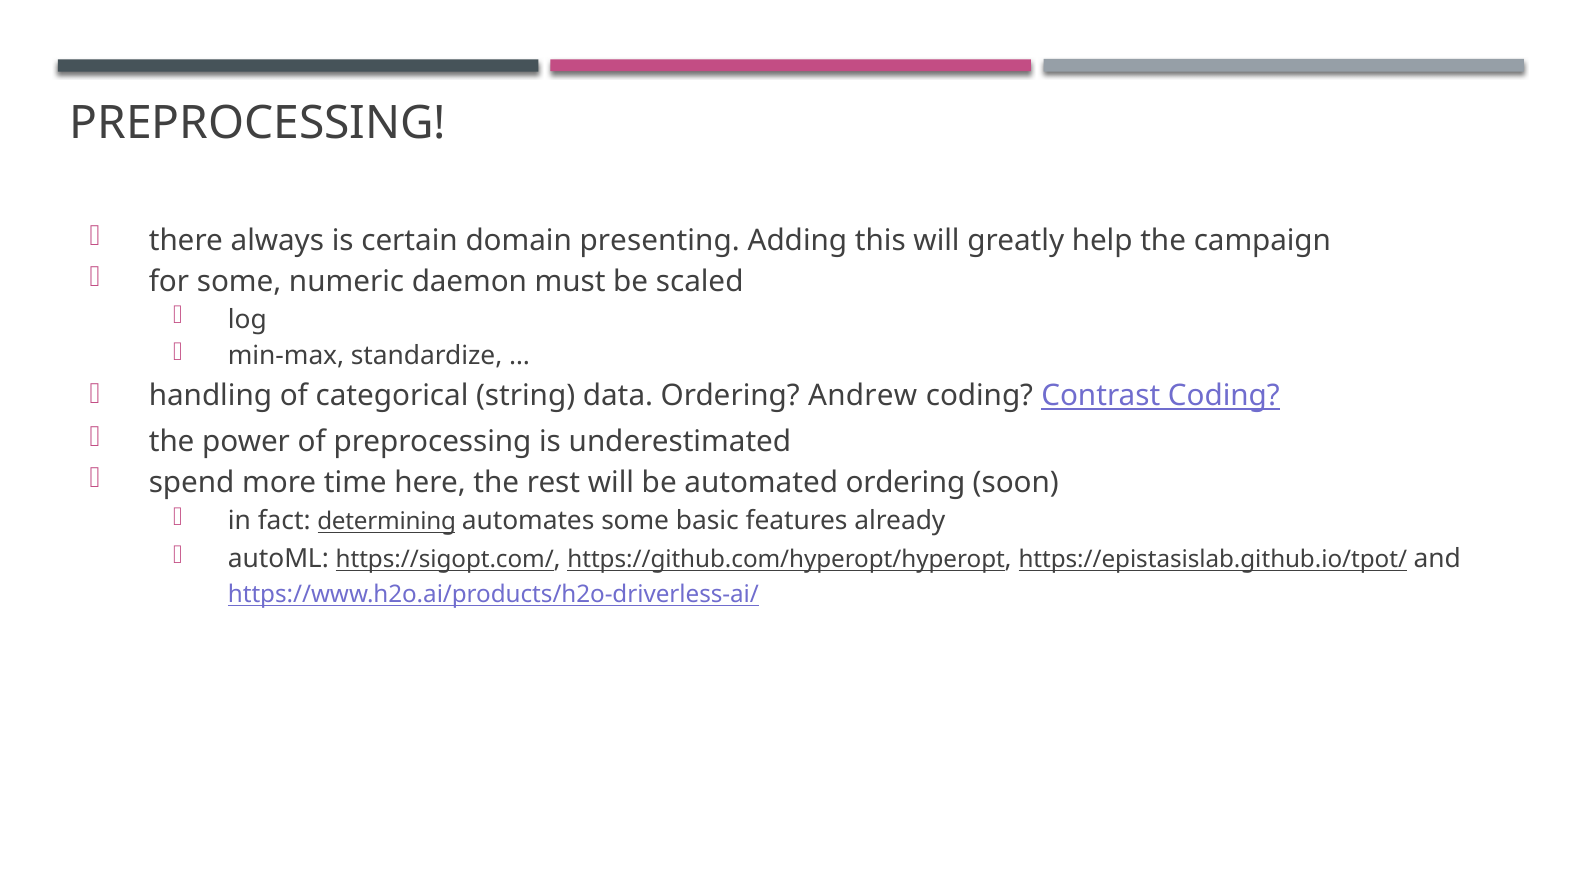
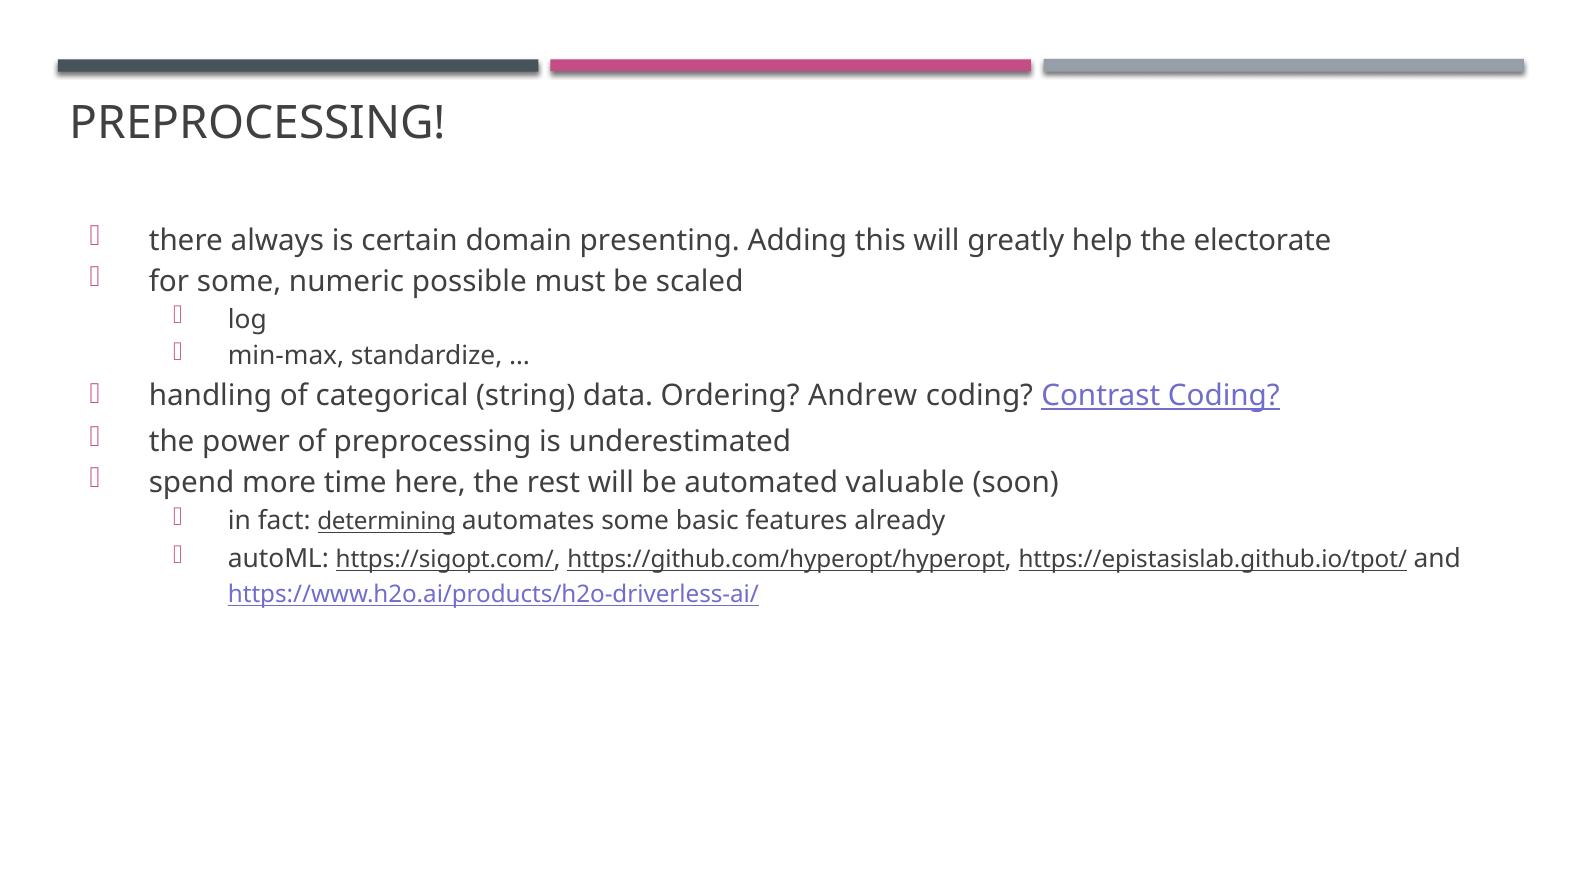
campaign: campaign -> electorate
daemon: daemon -> possible
automated ordering: ordering -> valuable
